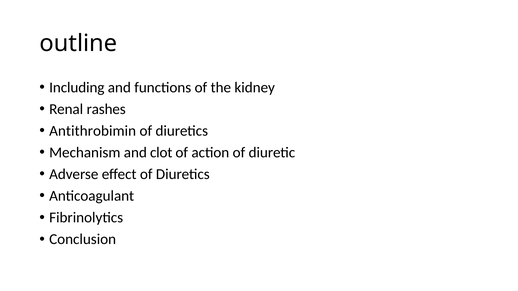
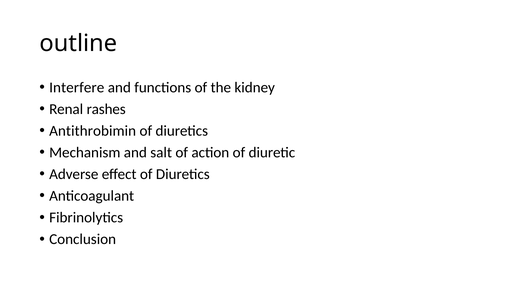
Including: Including -> Interfere
clot: clot -> salt
